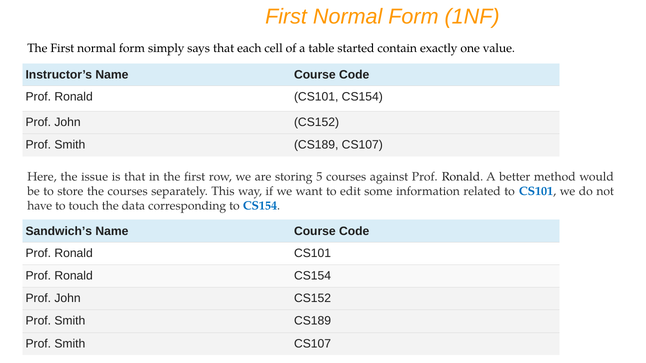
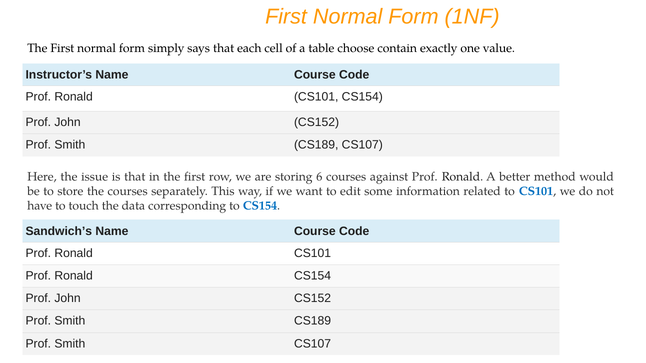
started: started -> choose
5: 5 -> 6
